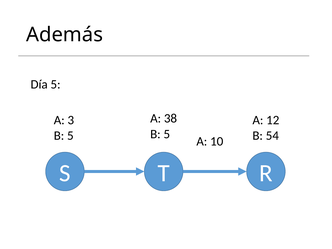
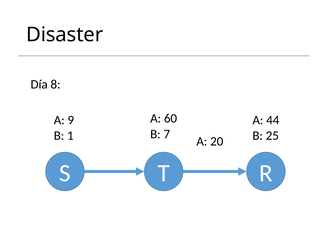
Además: Además -> Disaster
Día 5: 5 -> 8
38: 38 -> 60
3: 3 -> 9
12: 12 -> 44
5 at (167, 134): 5 -> 7
5 at (70, 136): 5 -> 1
54: 54 -> 25
10: 10 -> 20
